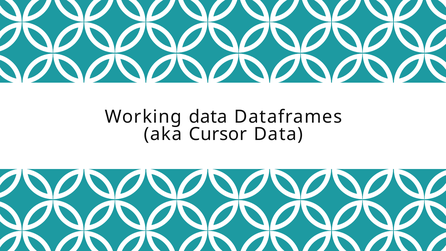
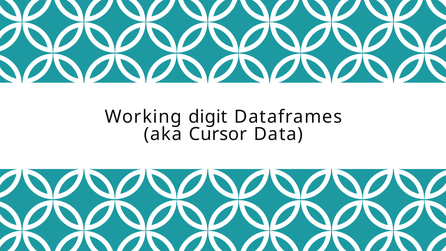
Working data: data -> digit
